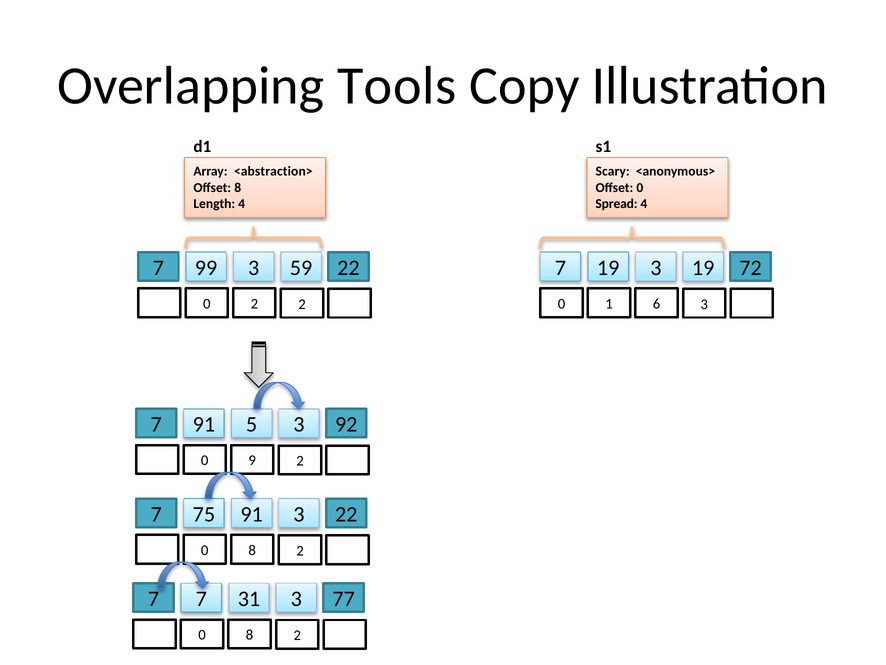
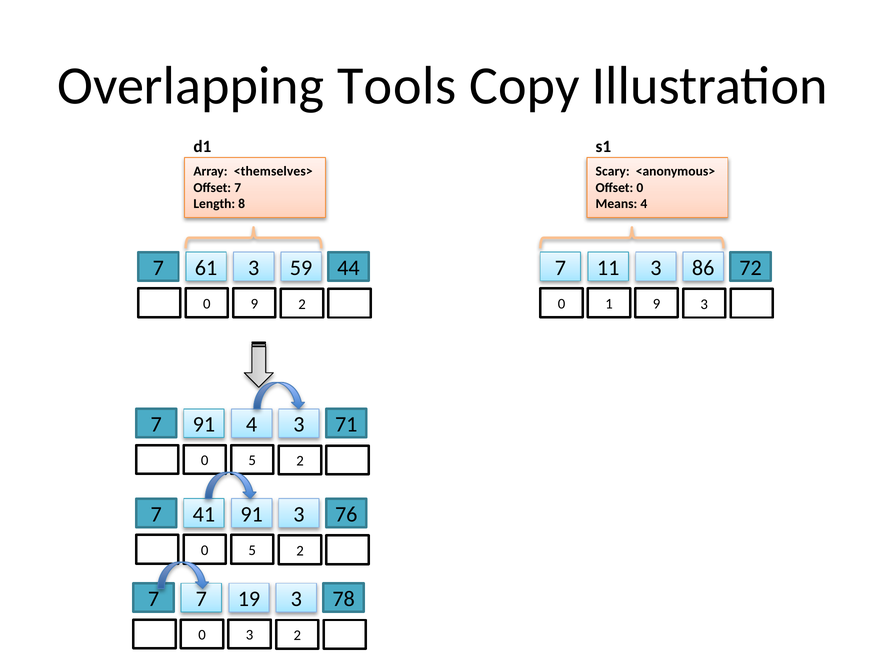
<abstraction>: <abstraction> -> <themselves>
Offset 8: 8 -> 7
Length 4: 4 -> 8
Spread: Spread -> Means
99: 99 -> 61
59 22: 22 -> 44
7 19: 19 -> 11
3 19: 19 -> 86
0 2: 2 -> 9
1 6: 6 -> 9
91 5: 5 -> 4
92: 92 -> 71
9 at (252, 460): 9 -> 5
75: 75 -> 41
3 22: 22 -> 76
8 at (252, 550): 8 -> 5
31: 31 -> 19
77: 77 -> 78
8 at (250, 634): 8 -> 3
